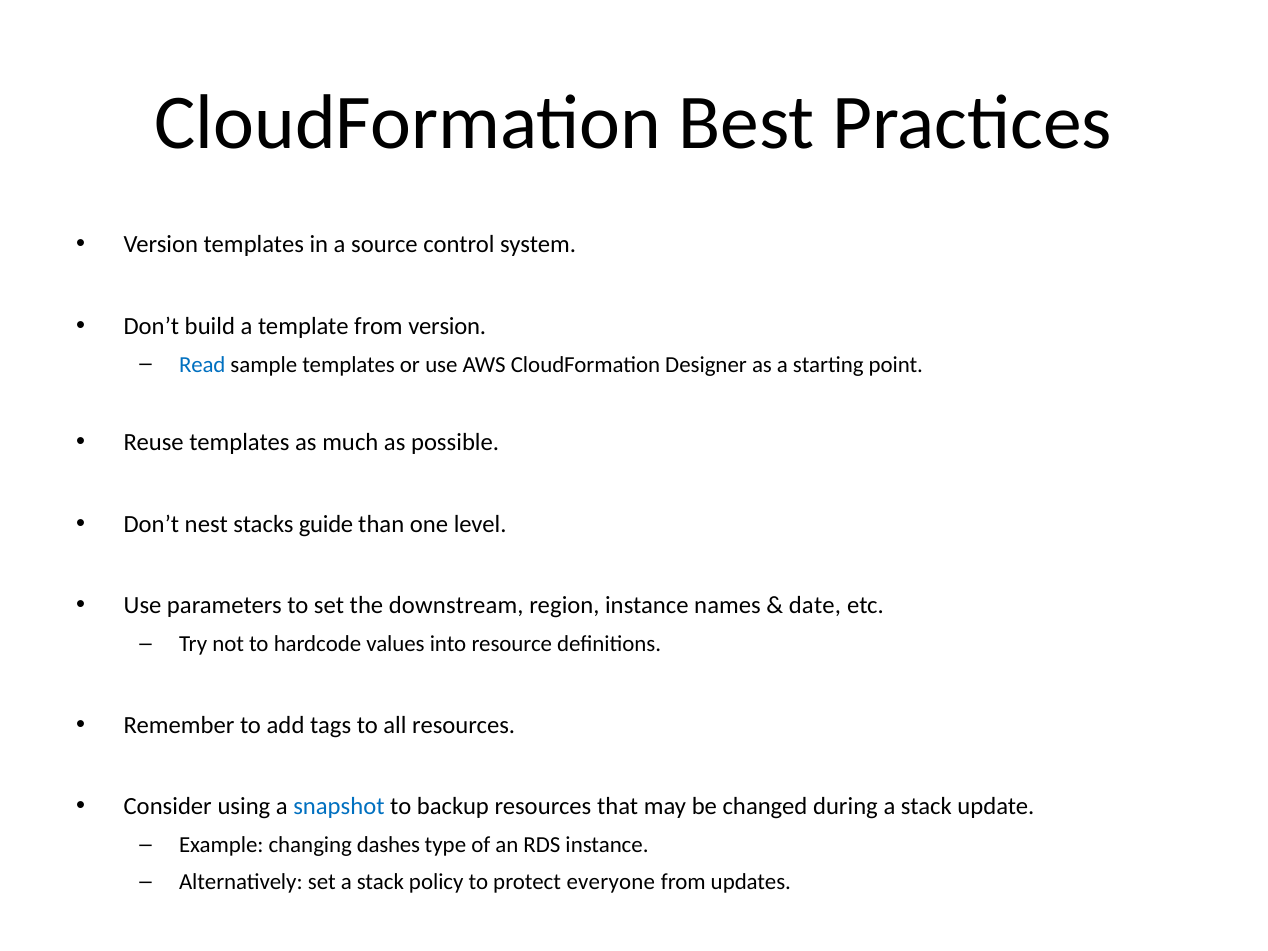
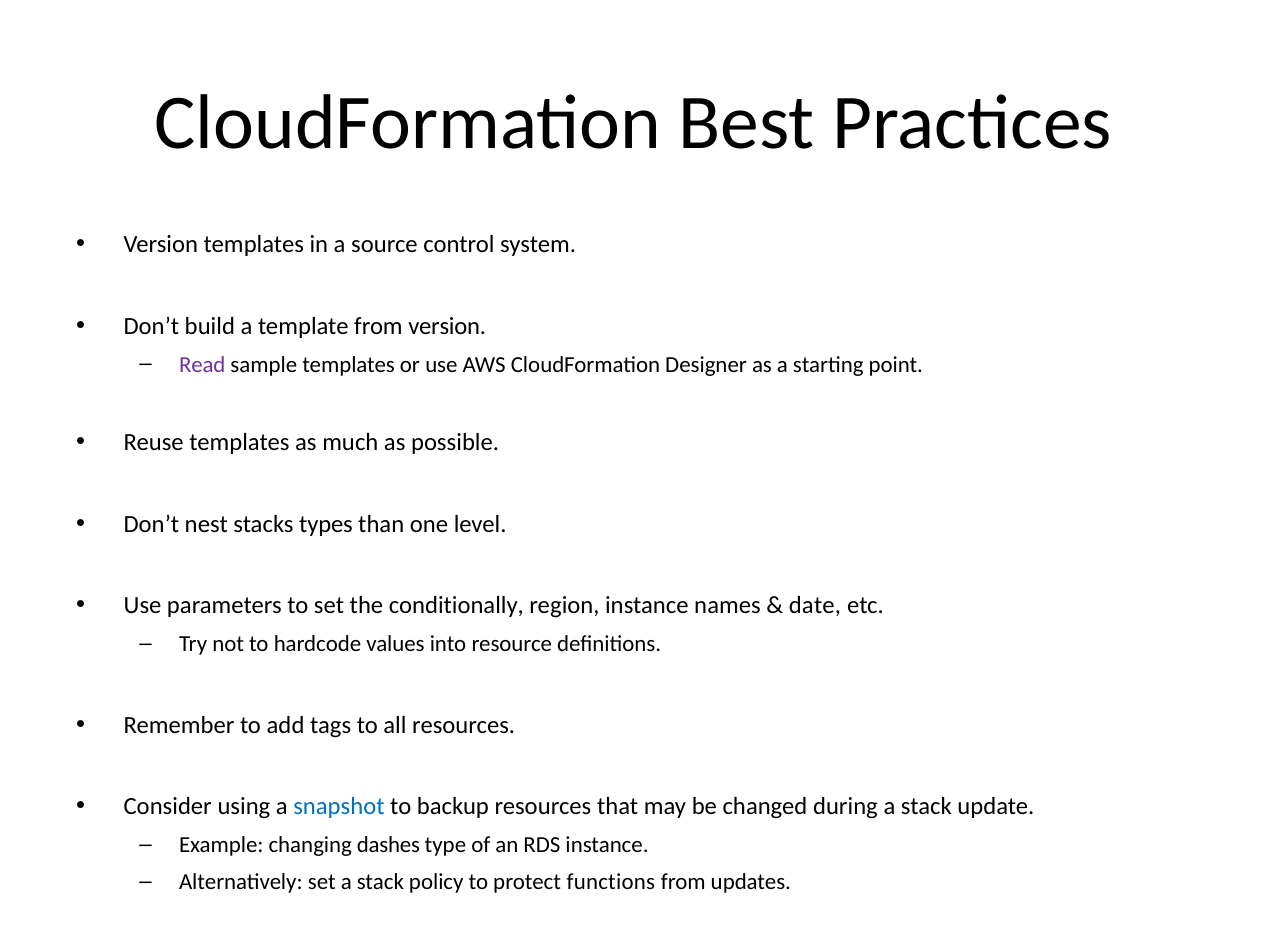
Read colour: blue -> purple
guide: guide -> types
downstream: downstream -> conditionally
everyone: everyone -> functions
